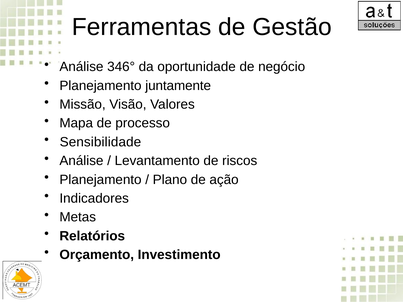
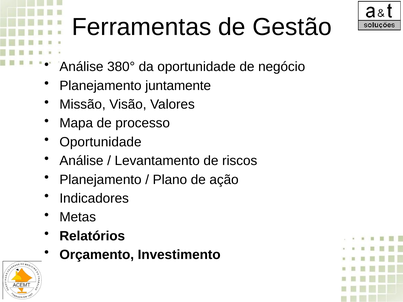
346°: 346° -> 380°
Sensibilidade at (100, 142): Sensibilidade -> Oportunidade
